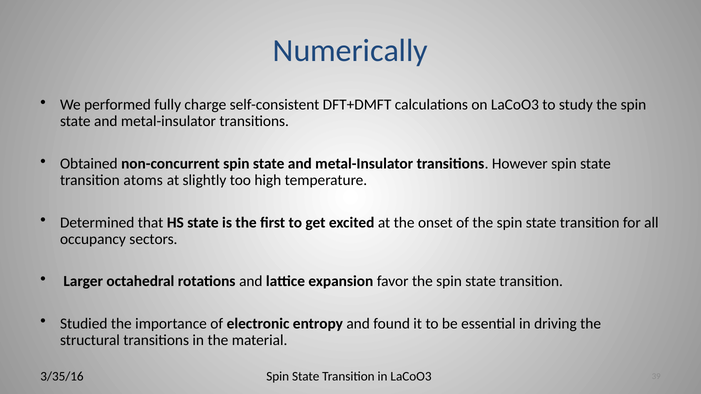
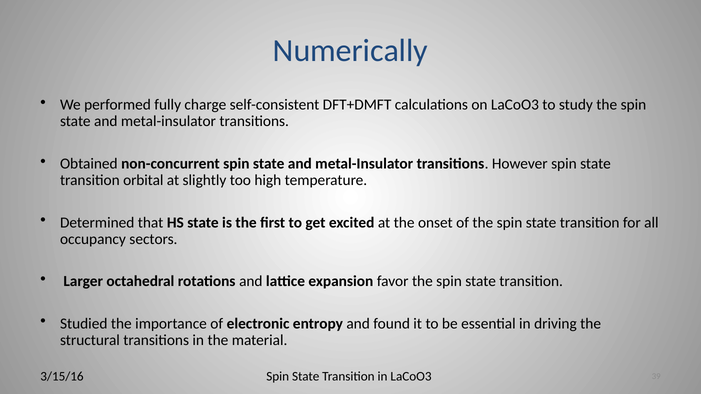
atoms: atoms -> orbital
3/35/16: 3/35/16 -> 3/15/16
